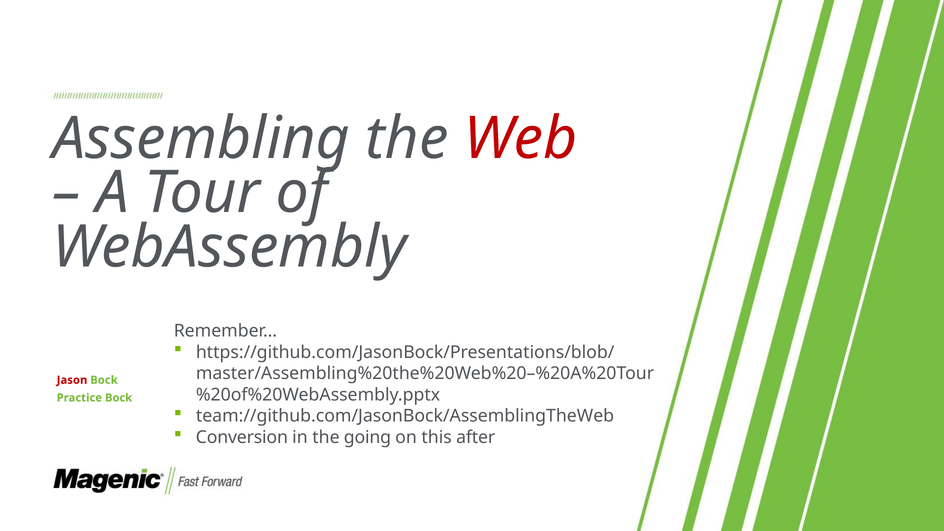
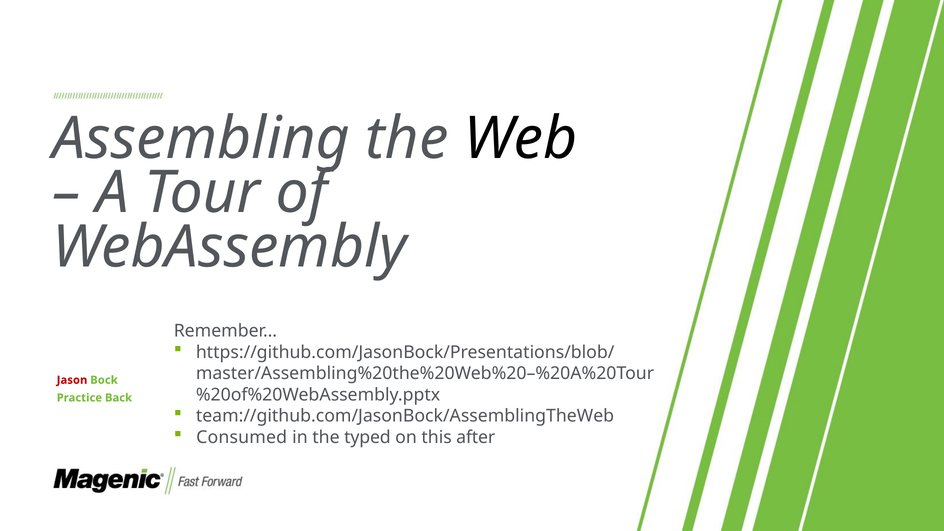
Web colour: red -> black
Practice Bock: Bock -> Back
Conversion: Conversion -> Consumed
going: going -> typed
